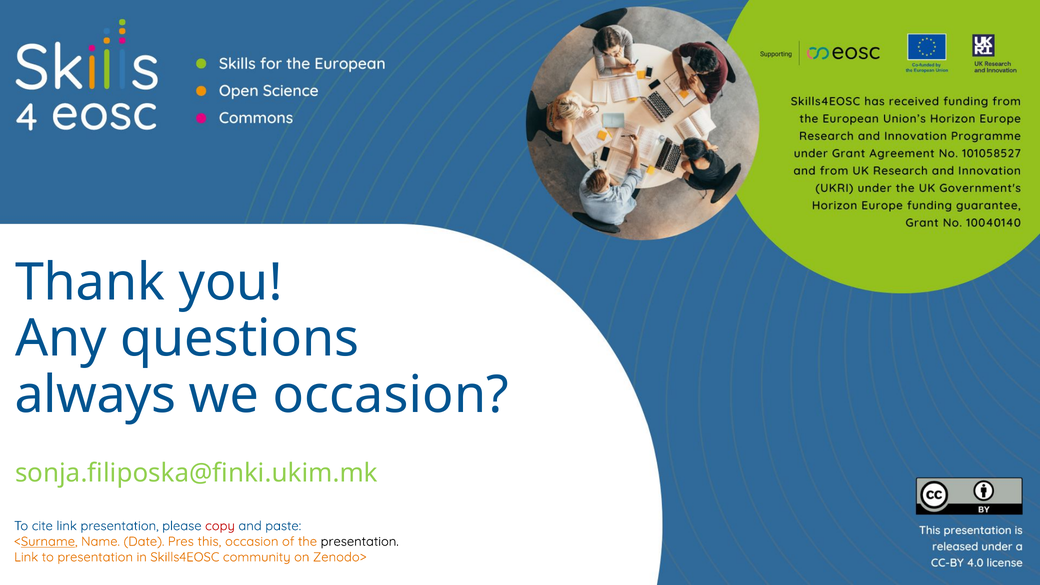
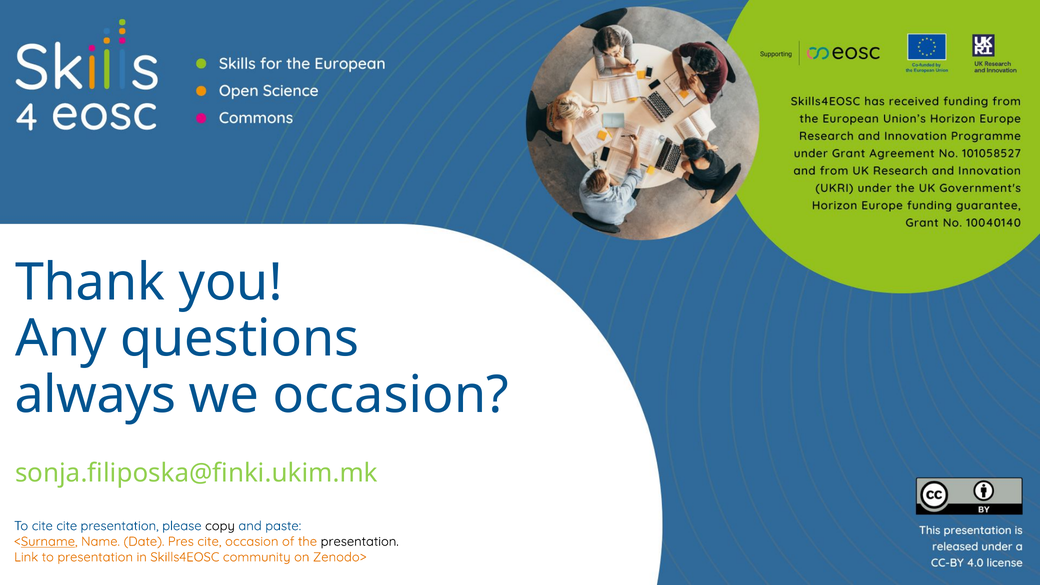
cite link: link -> cite
copy colour: red -> black
Pres this: this -> cite
